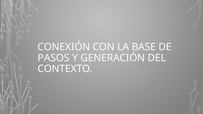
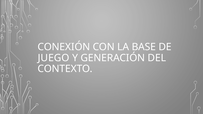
PASOS: PASOS -> JUEGO
